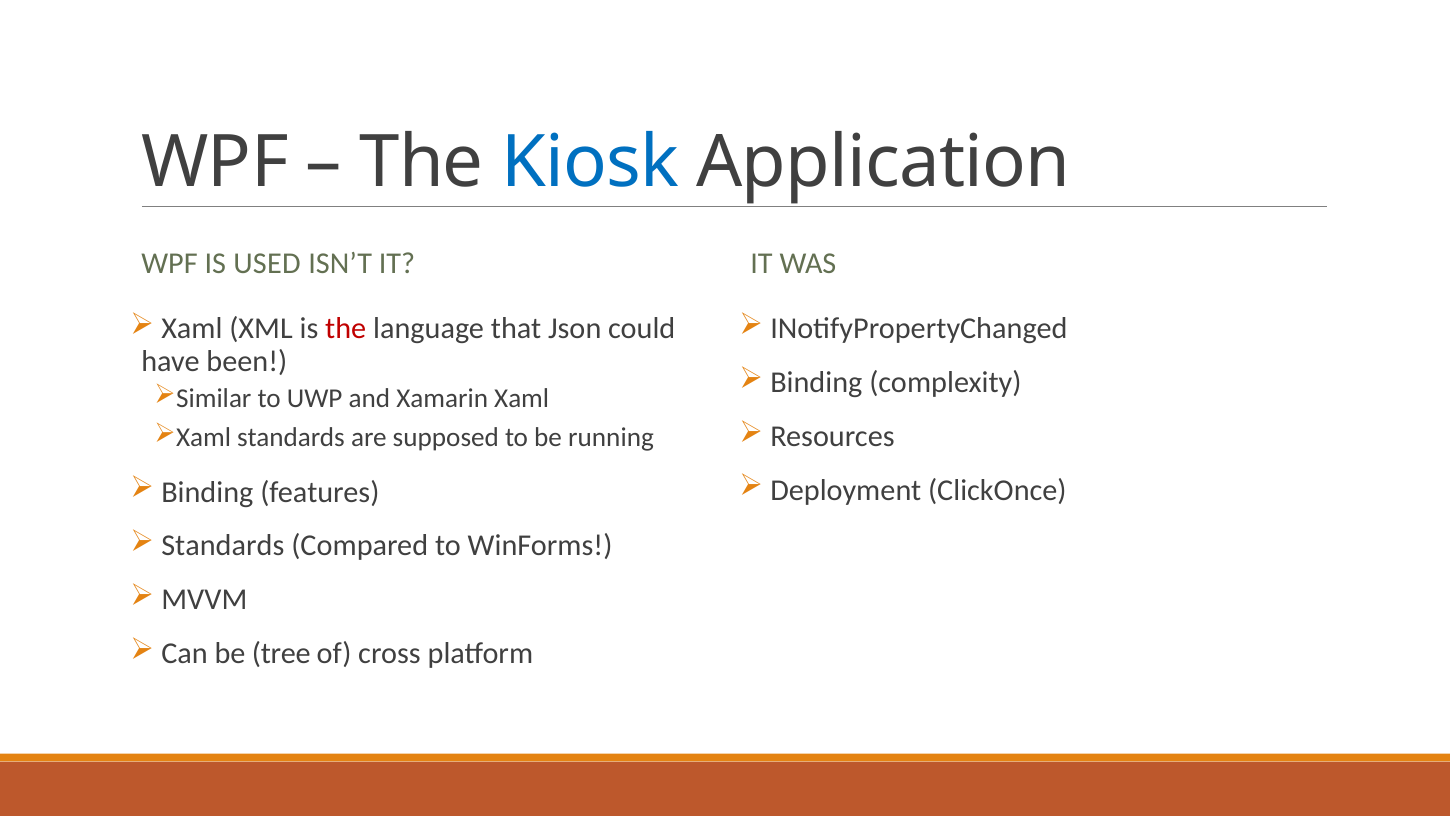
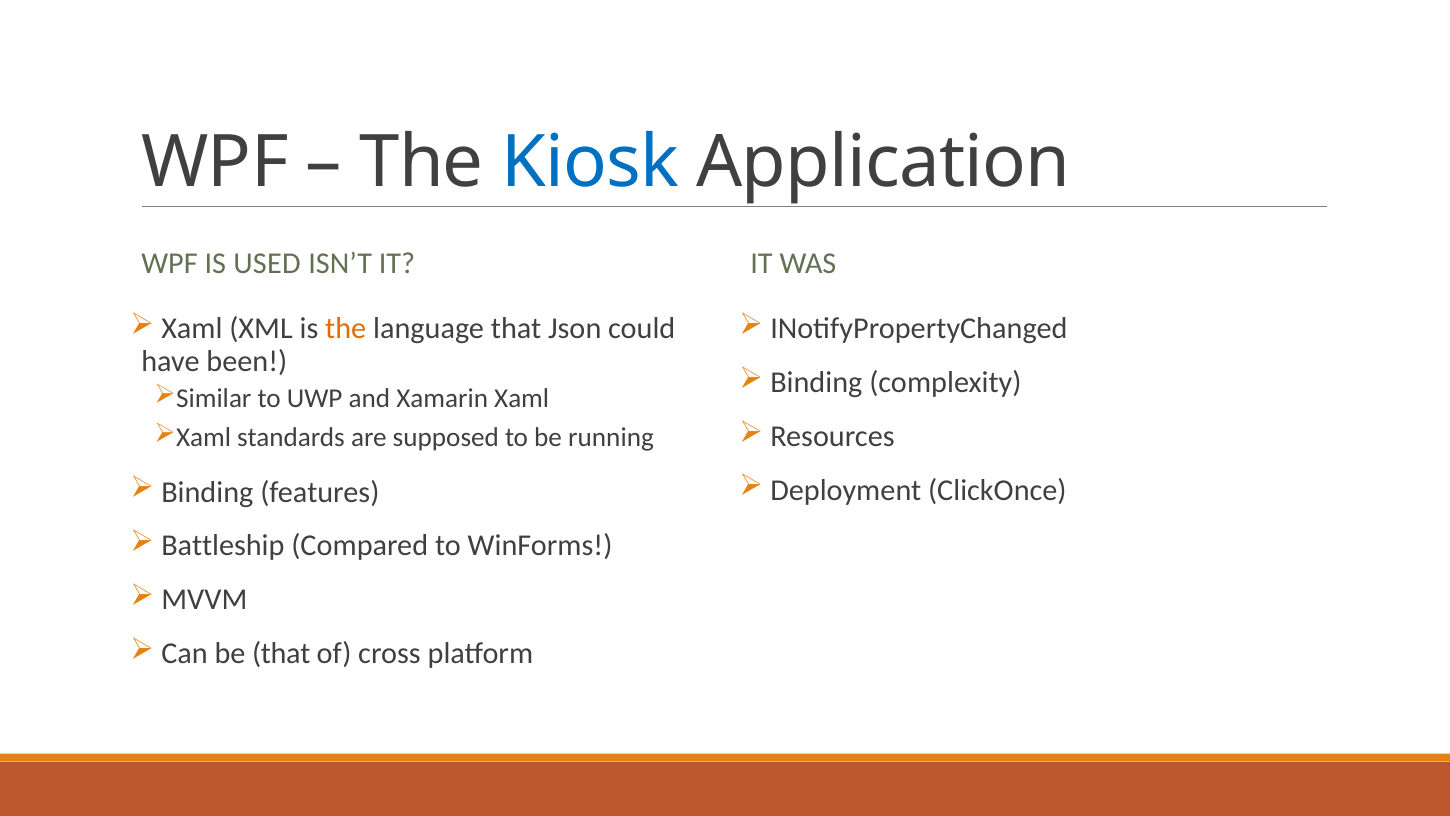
the at (346, 329) colour: red -> orange
Standards at (223, 546): Standards -> Battleship
be tree: tree -> that
